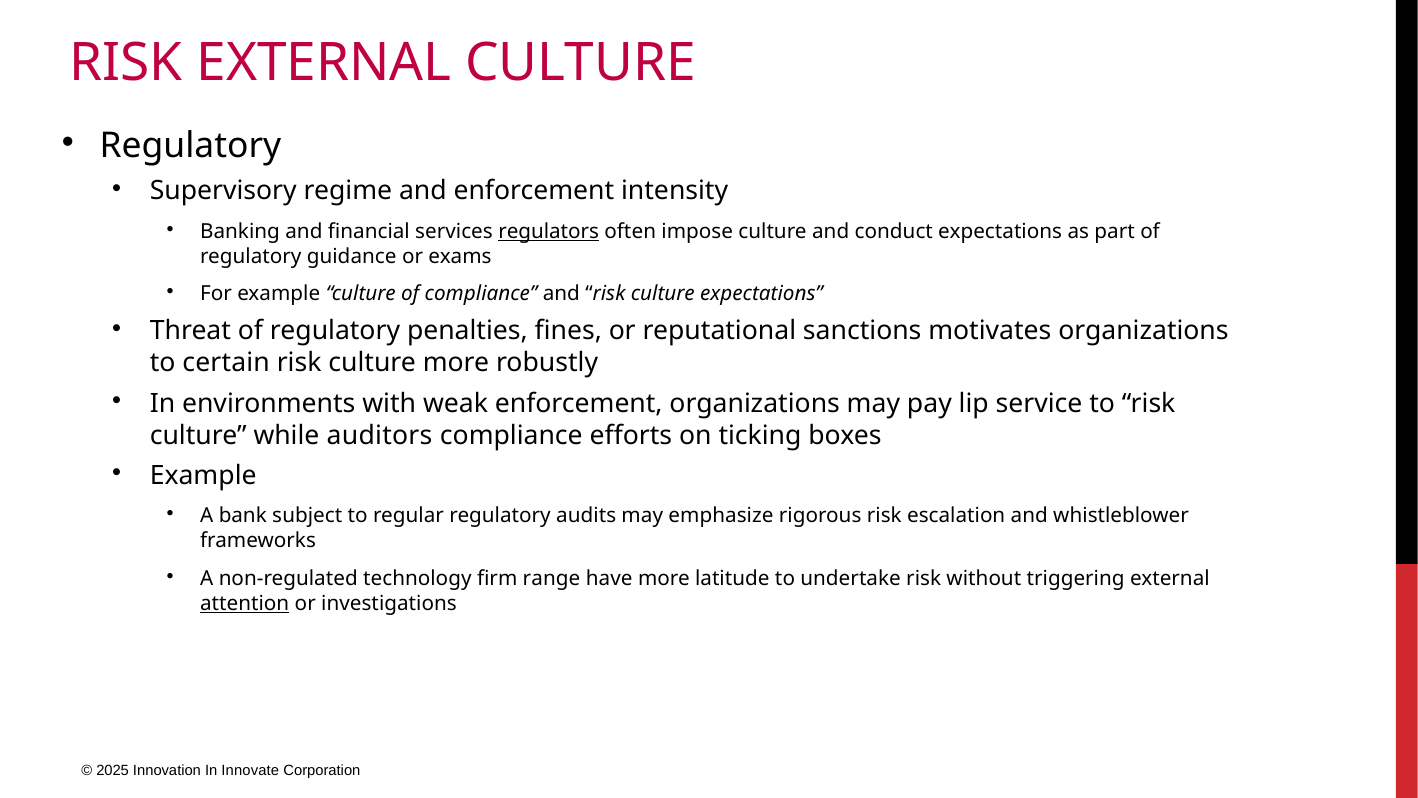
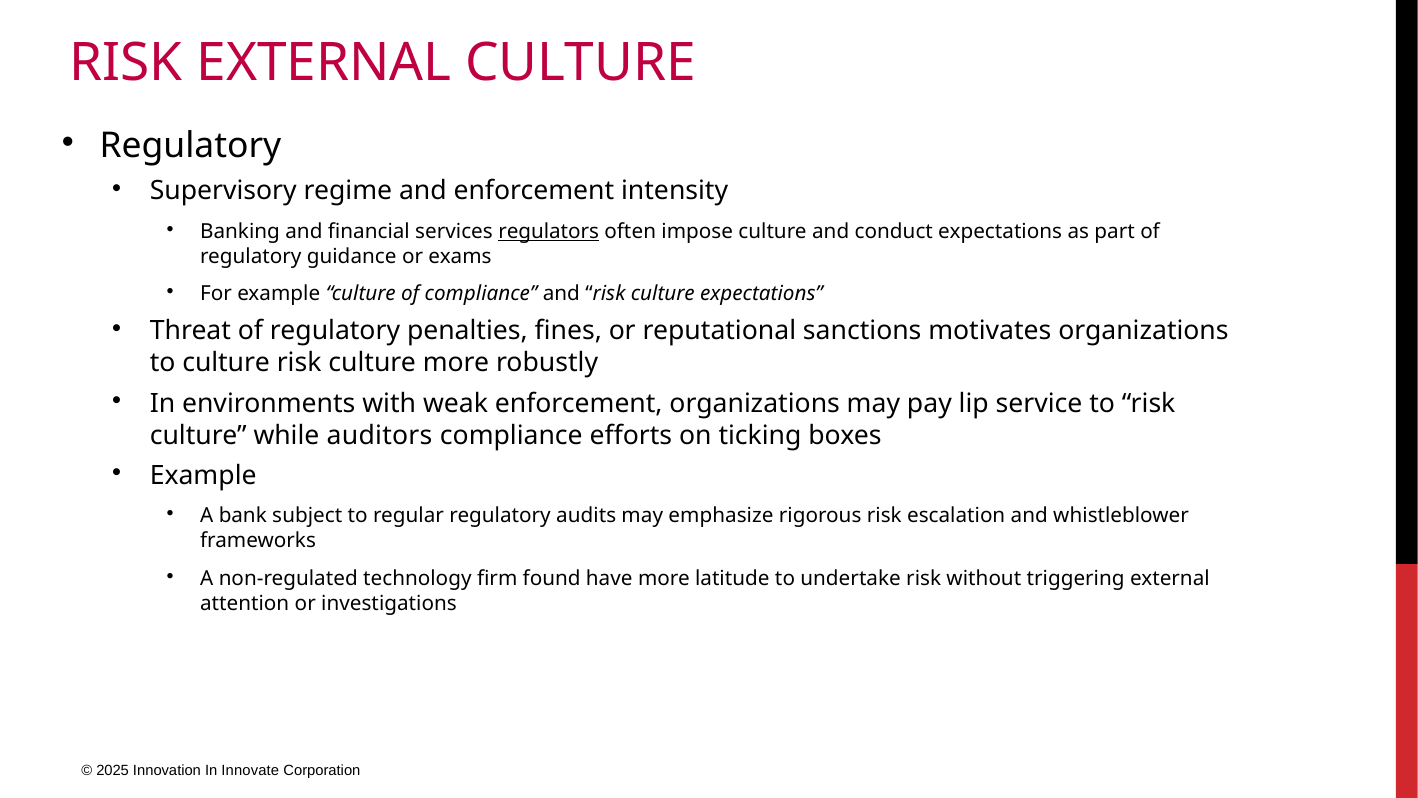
to certain: certain -> culture
range: range -> found
attention underline: present -> none
